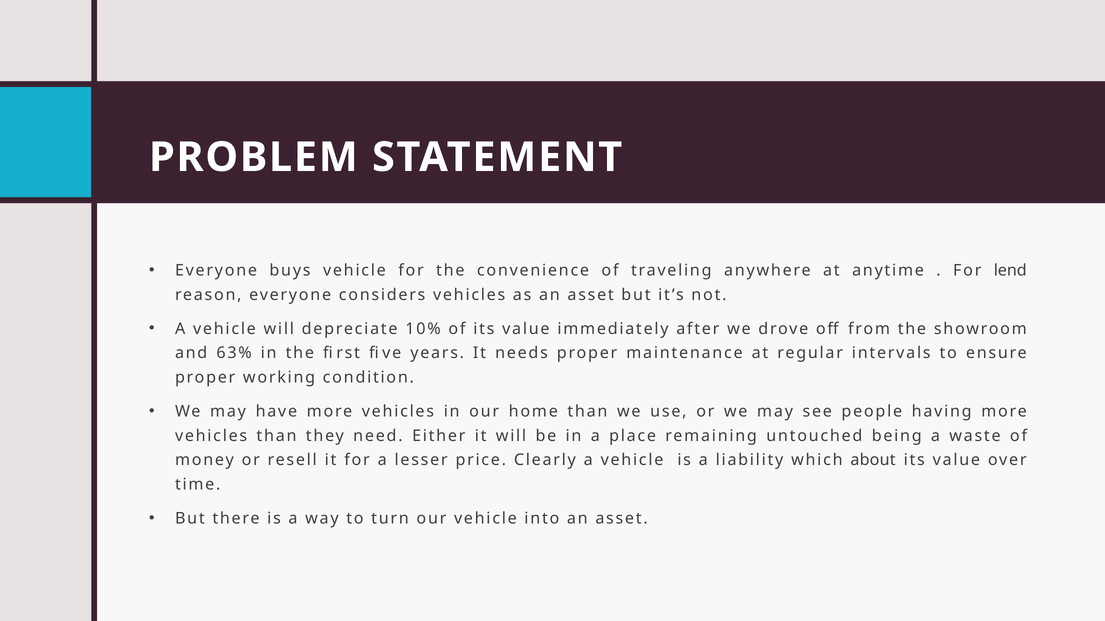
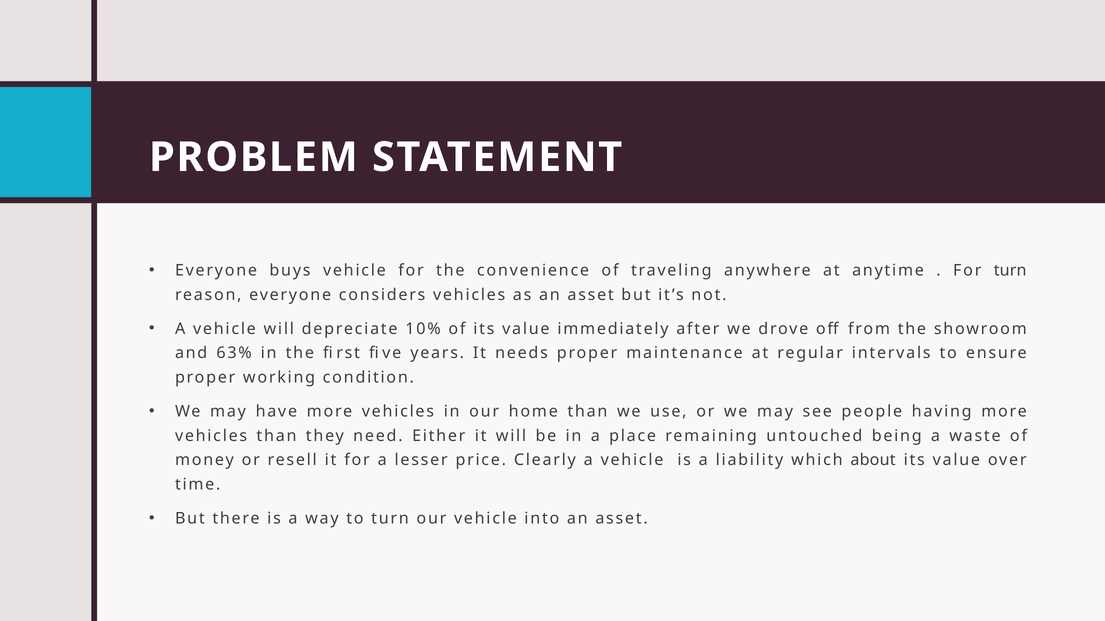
For lend: lend -> turn
